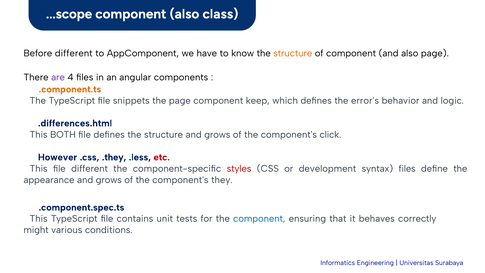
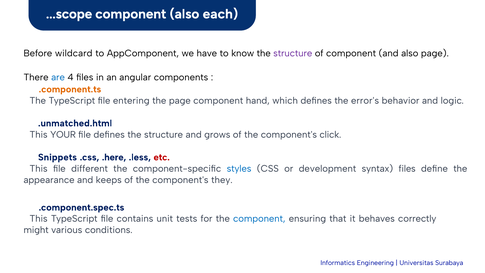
class: class -> each
Before different: different -> wildcard
structure at (293, 53) colour: orange -> purple
are colour: purple -> blue
snippets: snippets -> entering
keep: keep -> hand
.differences.html: .differences.html -> .unmatched.html
BOTH: BOTH -> YOUR
However: However -> Snippets
.they: .they -> .here
styles colour: red -> blue
appearance and grows: grows -> keeps
